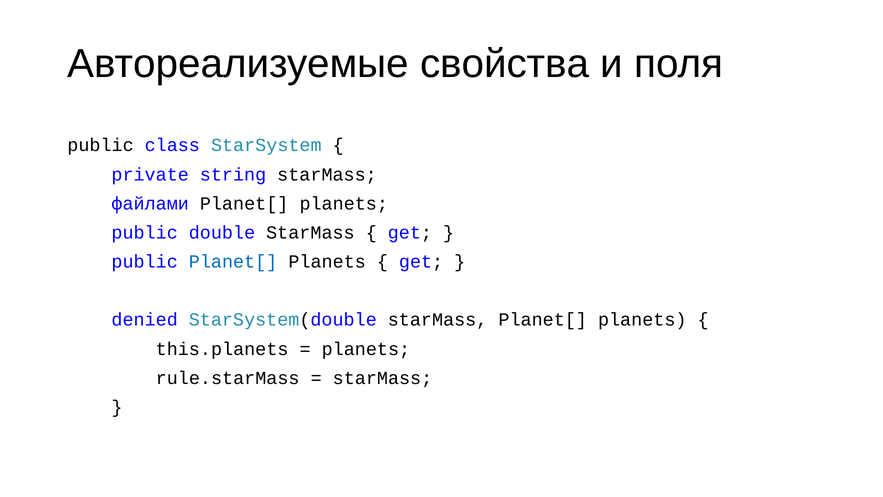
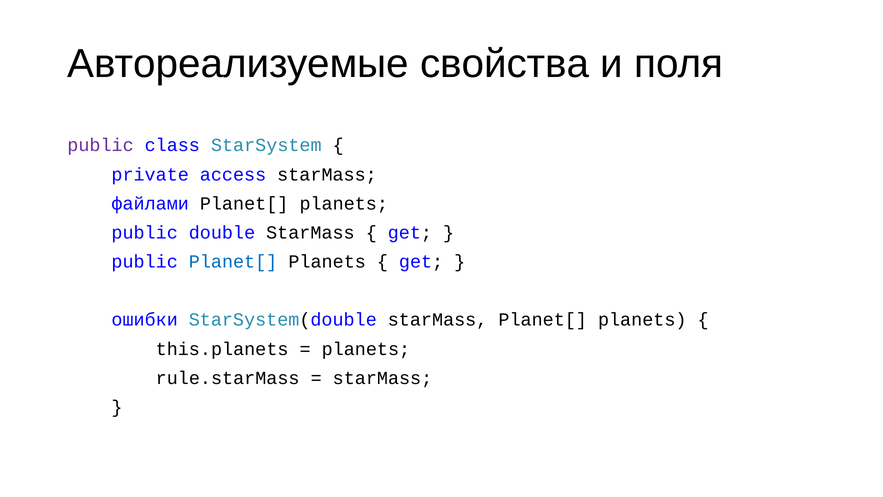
public at (100, 145) colour: black -> purple
string: string -> access
denied: denied -> ошибки
